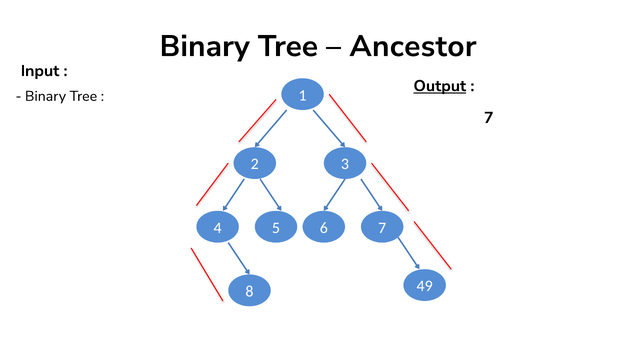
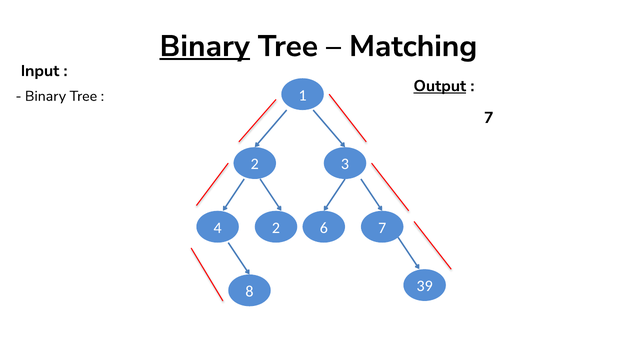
Binary at (205, 46) underline: none -> present
Ancestor: Ancestor -> Matching
4 5: 5 -> 2
49: 49 -> 39
